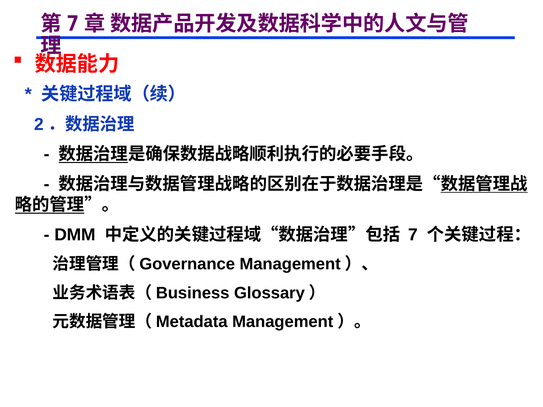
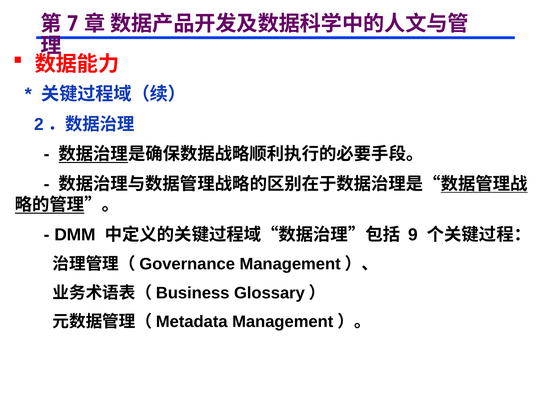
7: 7 -> 9
